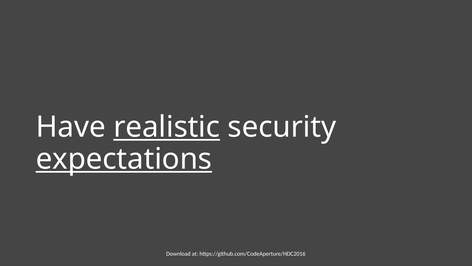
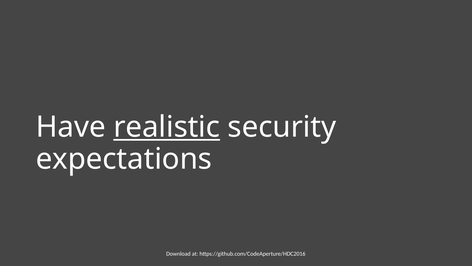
expectations underline: present -> none
